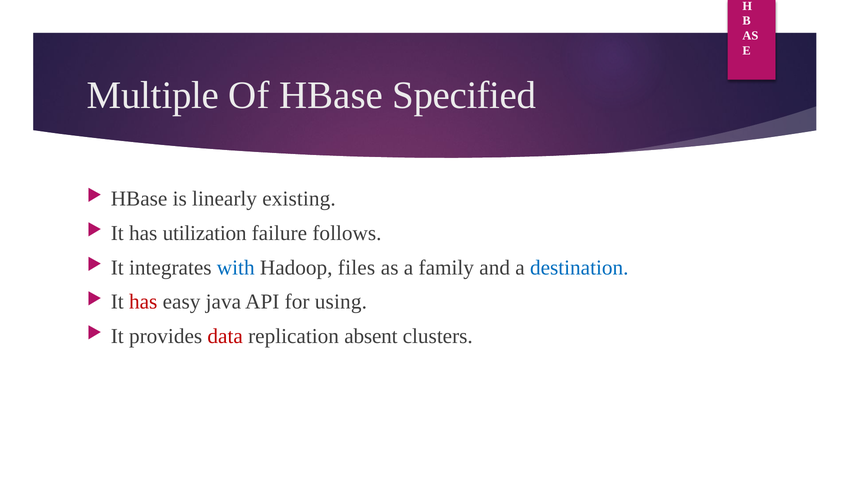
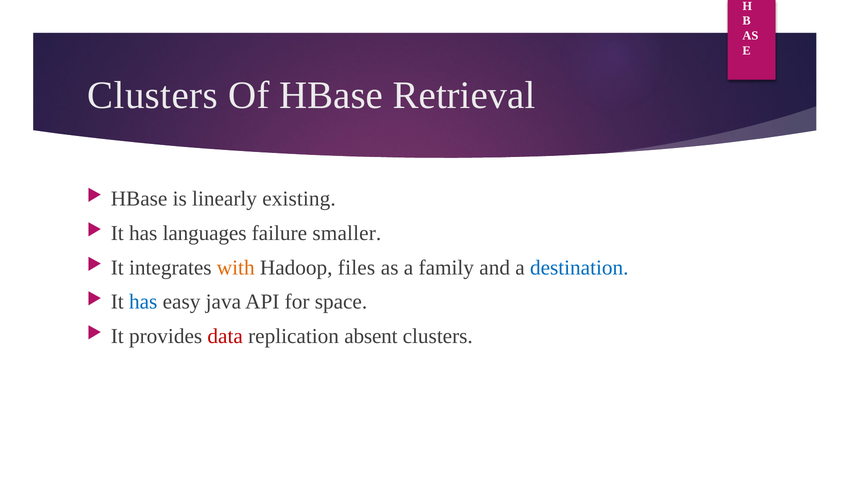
Multiple at (153, 95): Multiple -> Clusters
Specified: Specified -> Retrieval
utilization: utilization -> languages
follows: follows -> smaller
with colour: blue -> orange
has at (143, 302) colour: red -> blue
using: using -> space
